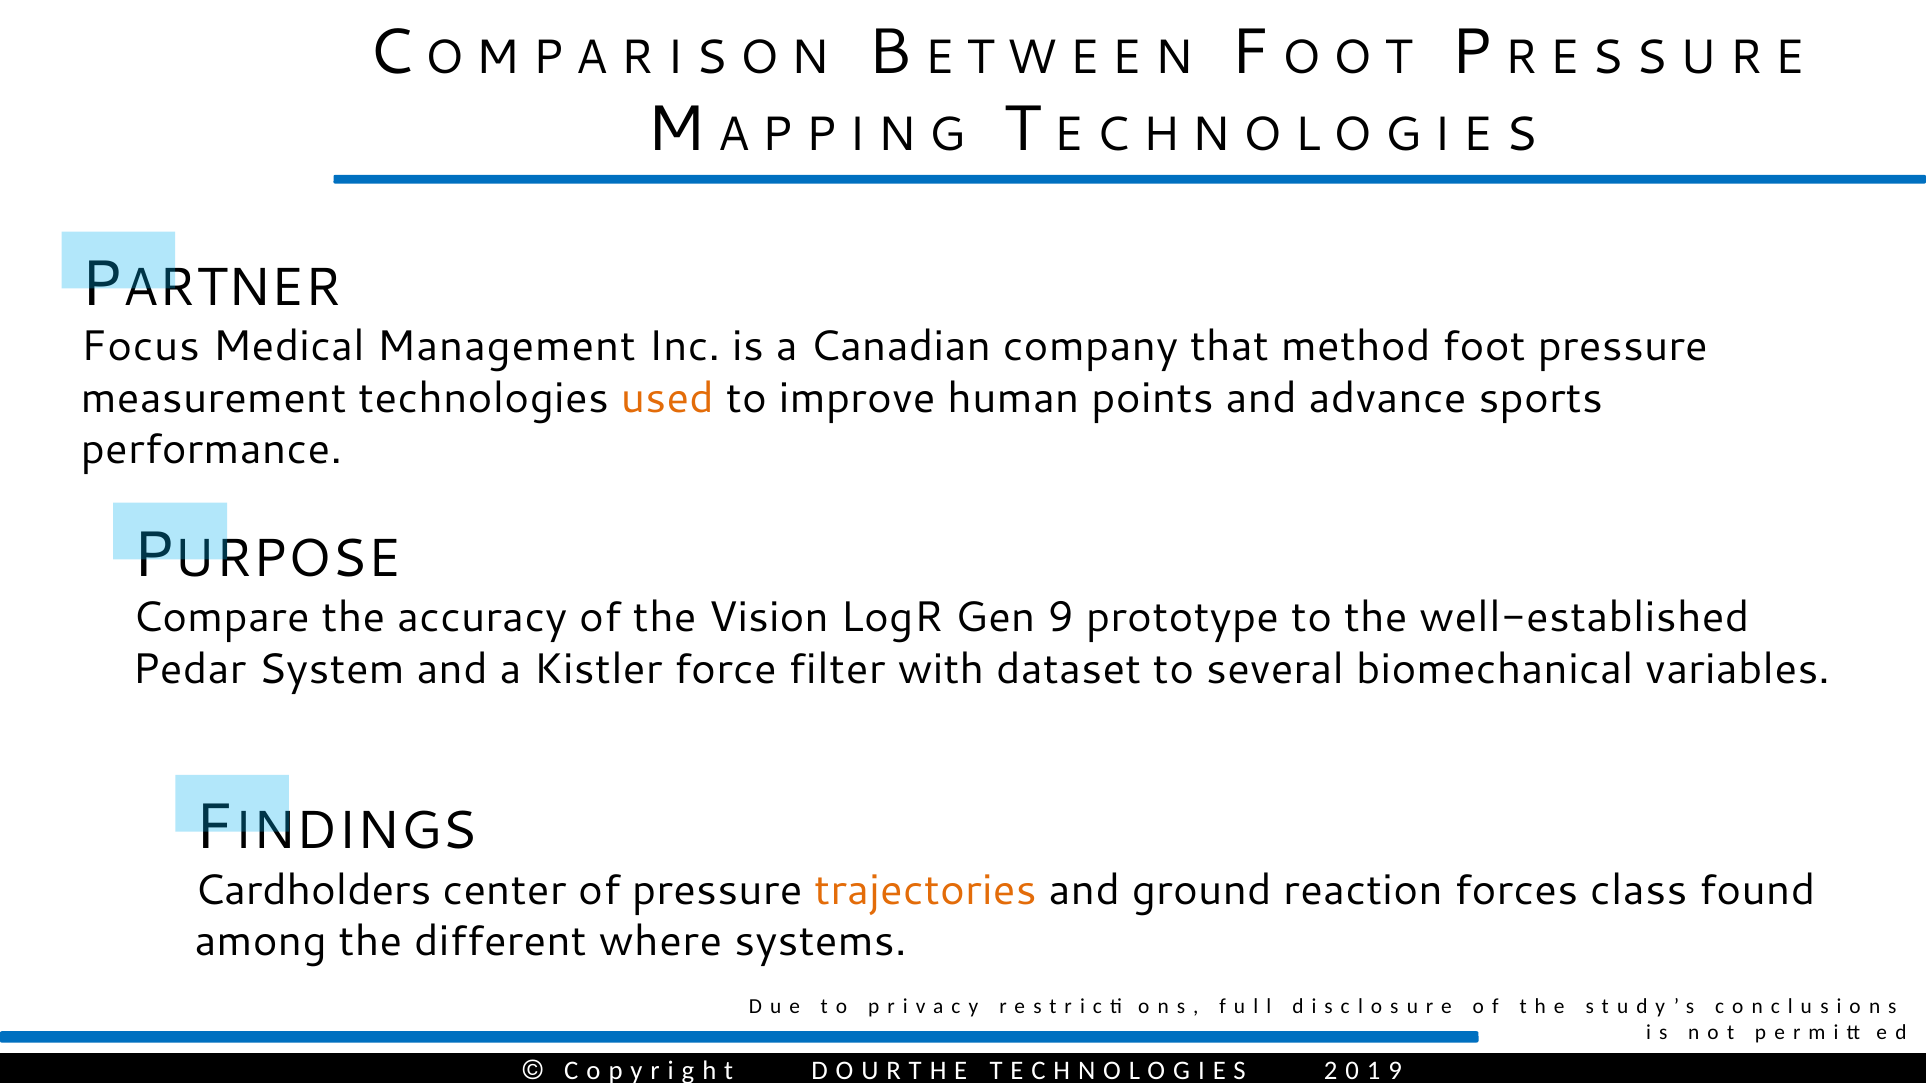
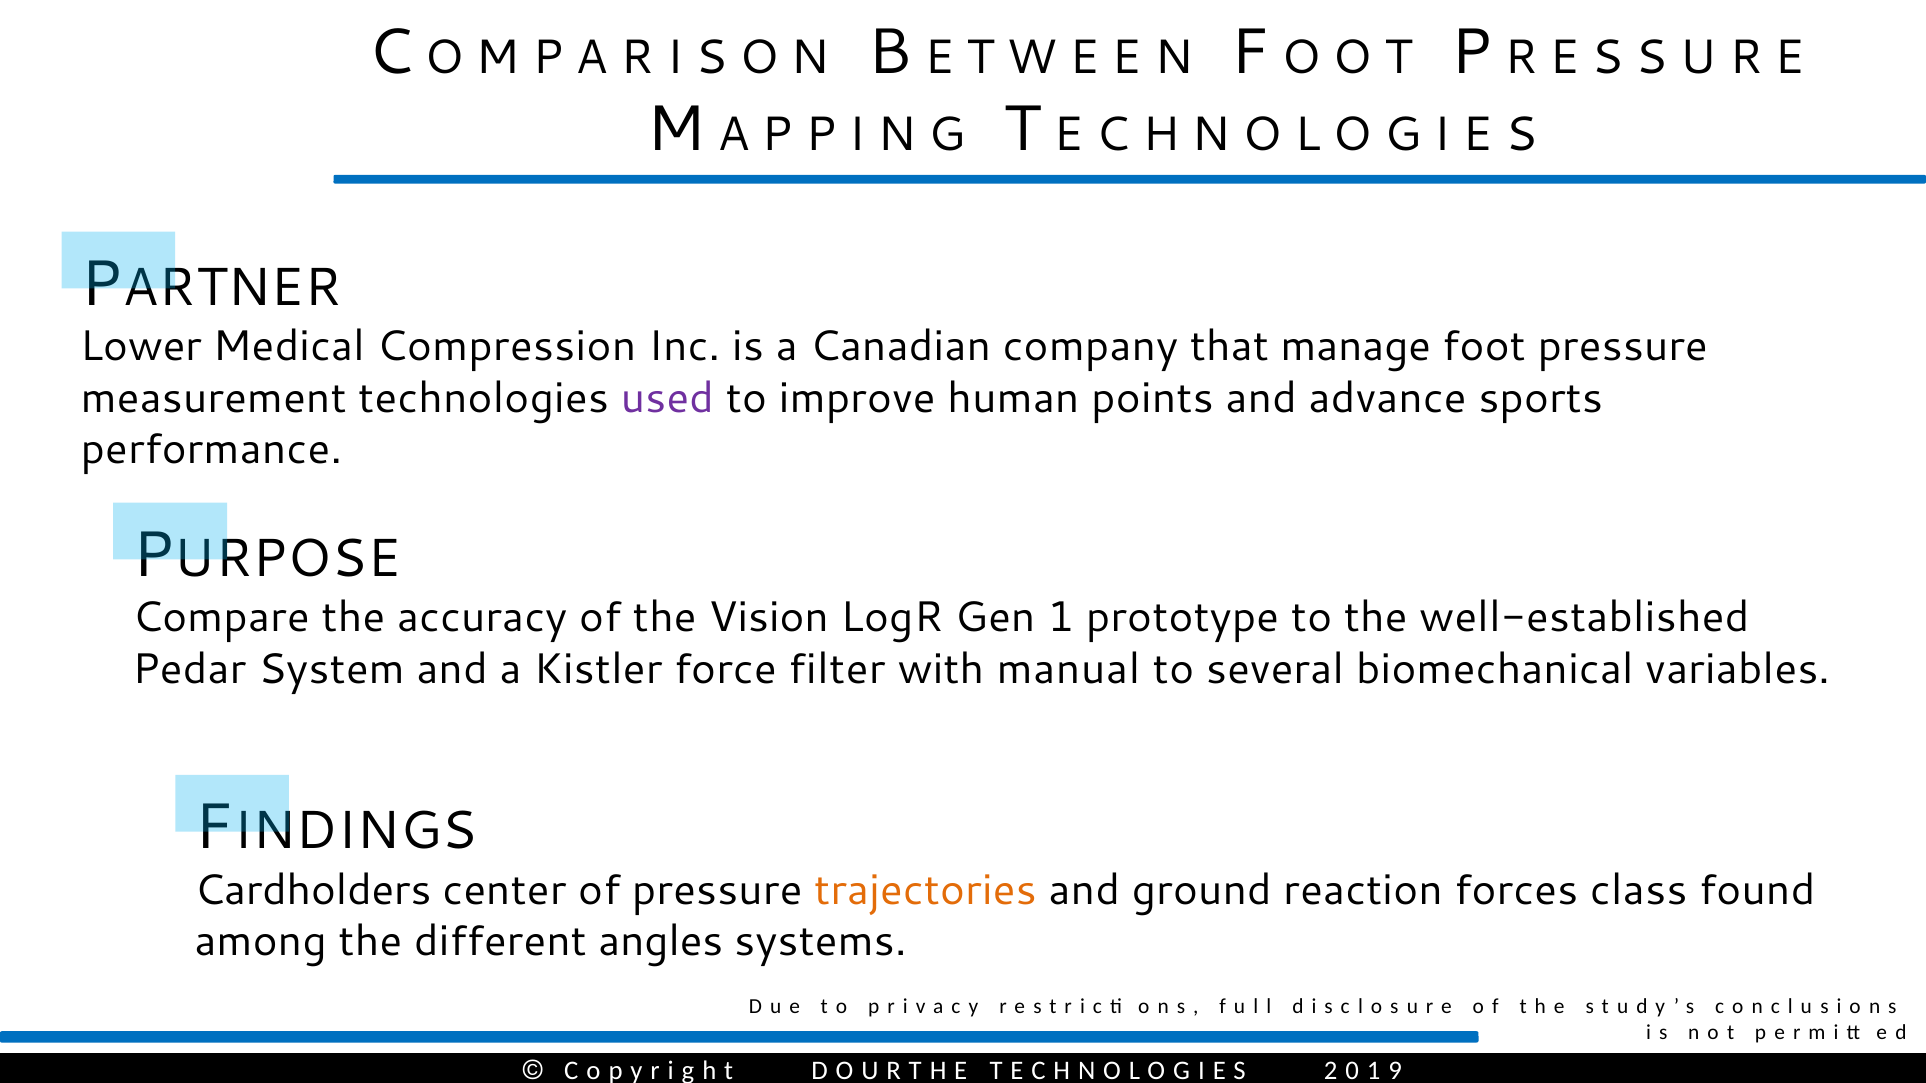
Focus: Focus -> Lower
Management: Management -> Compression
method: method -> manage
used colour: orange -> purple
Gen 9: 9 -> 1
dataset: dataset -> manual
where: where -> angles
